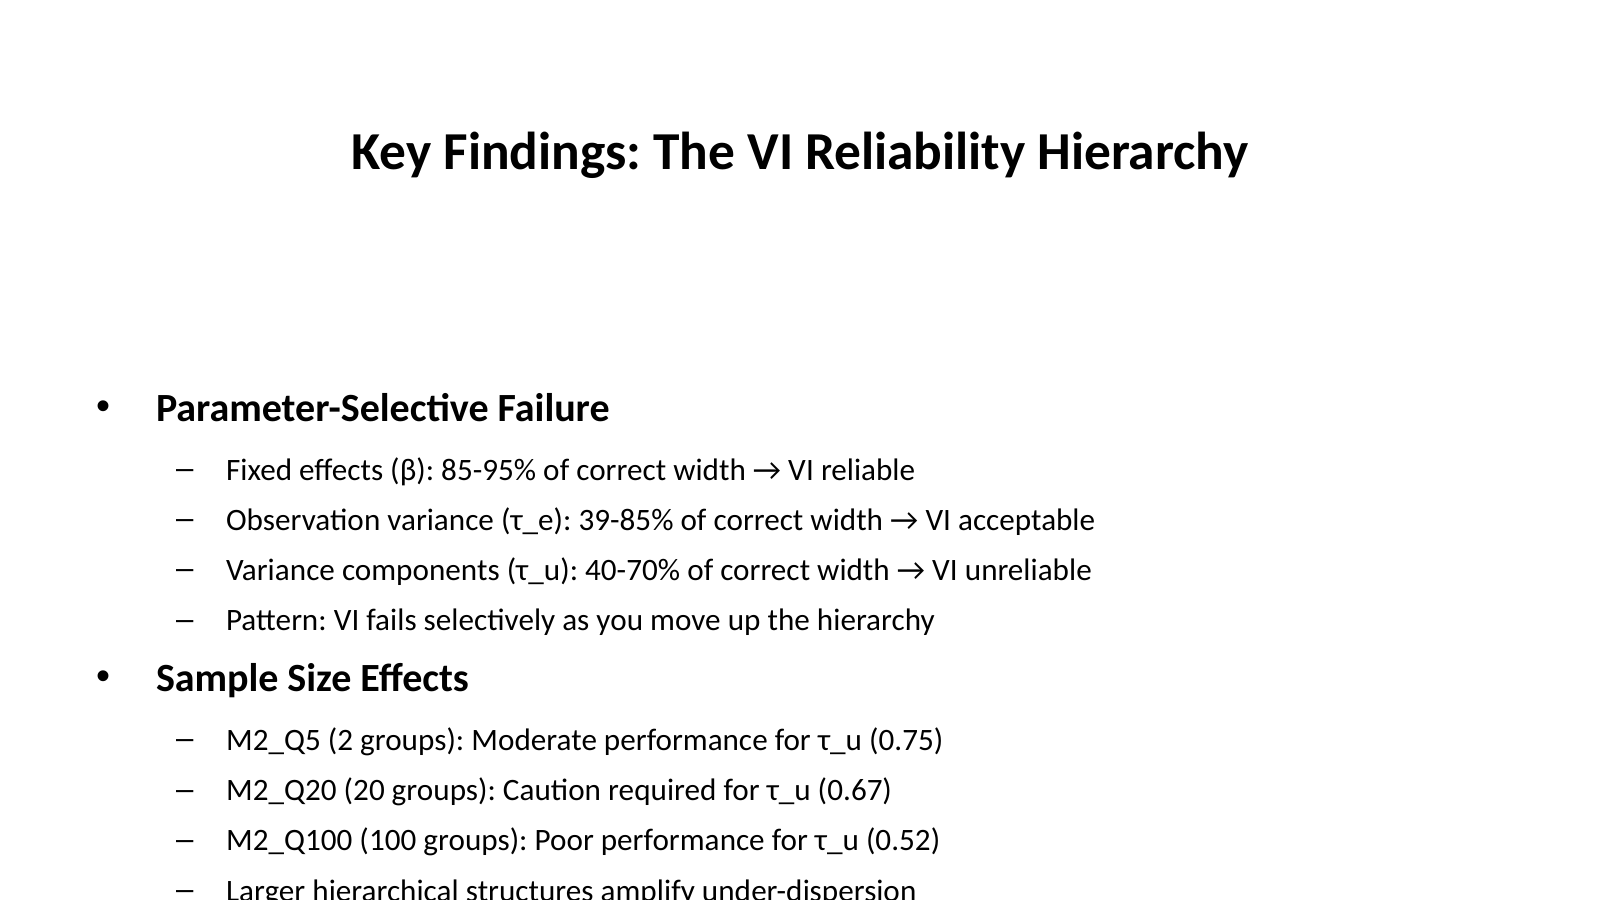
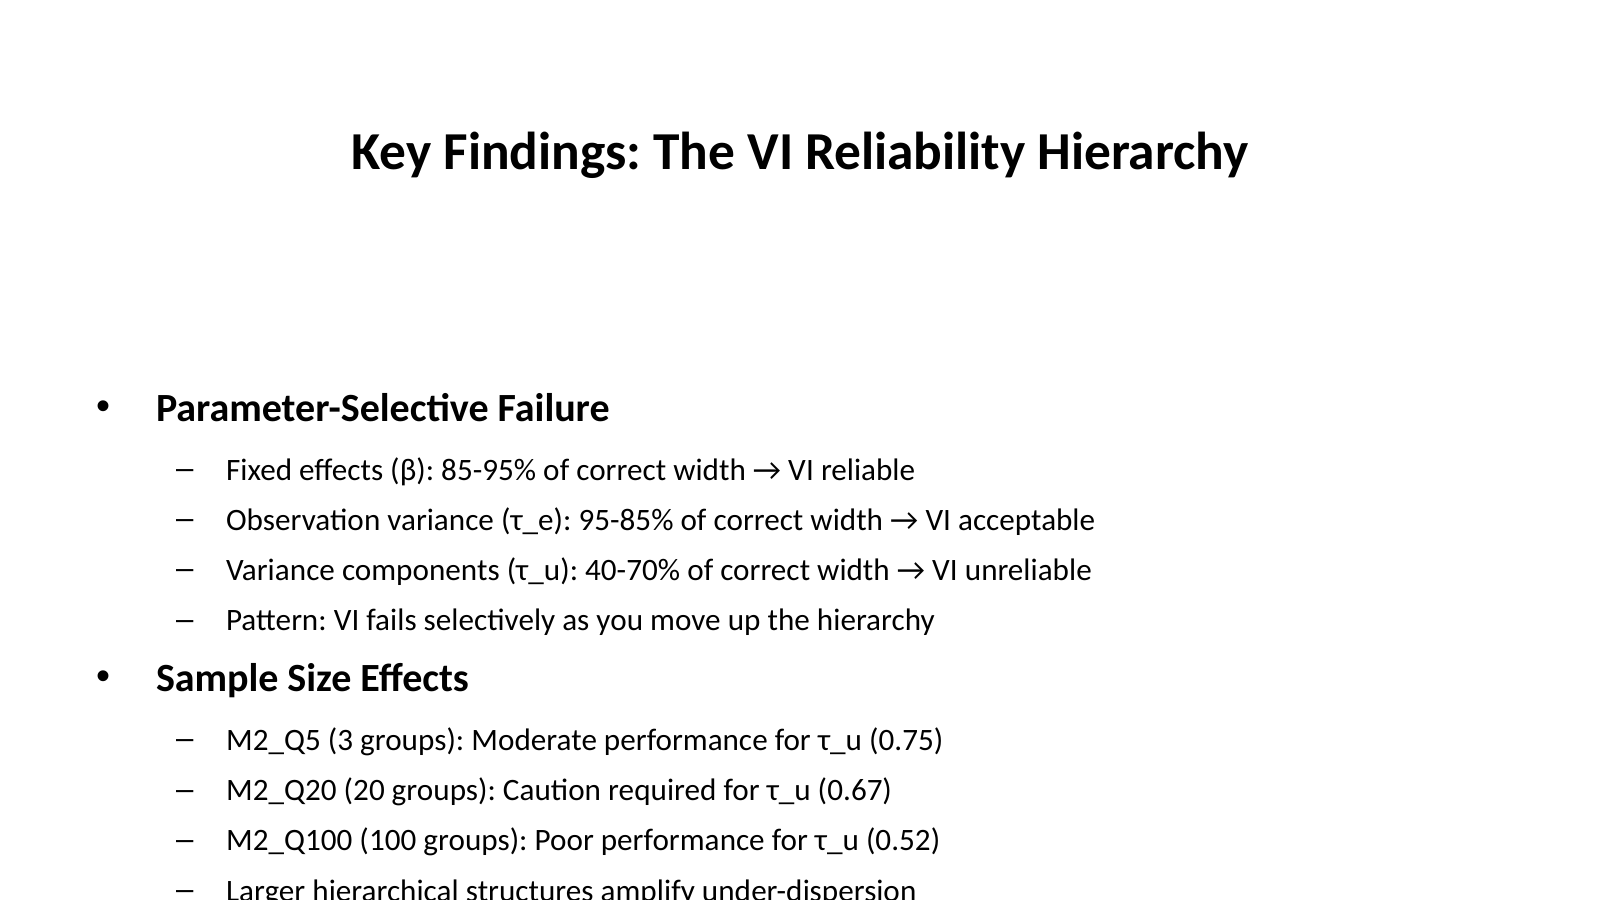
39-85%: 39-85% -> 95-85%
2: 2 -> 3
